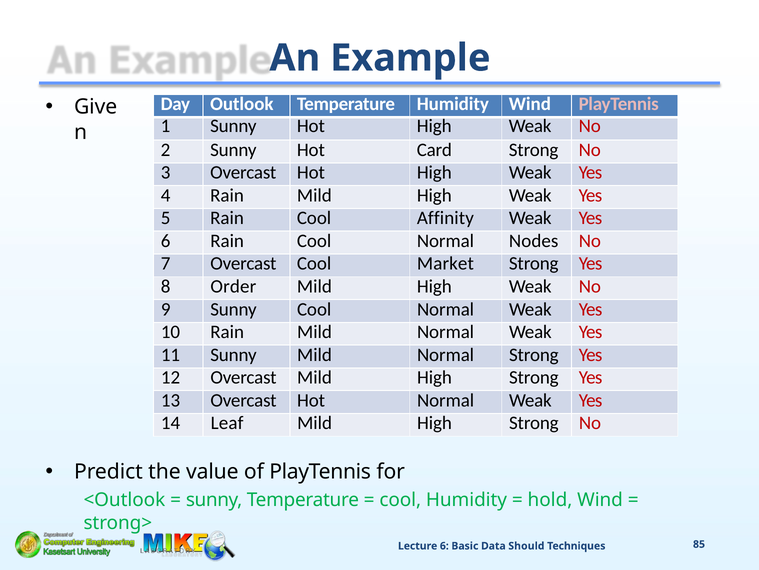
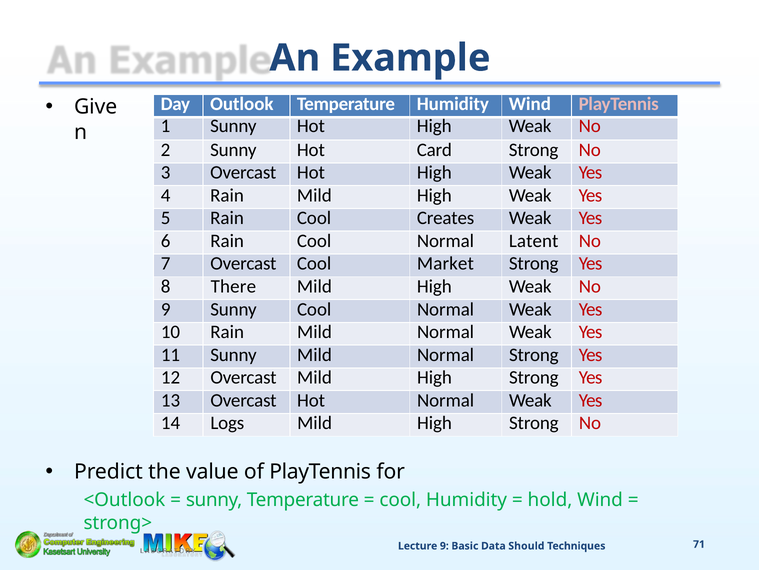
Affinity: Affinity -> Creates
Nodes: Nodes -> Latent
Order: Order -> There
Leaf: Leaf -> Logs
Lecture 6: 6 -> 9
85: 85 -> 71
